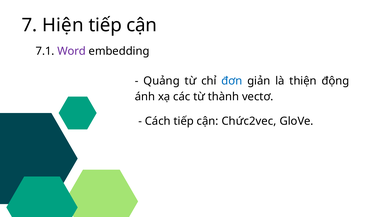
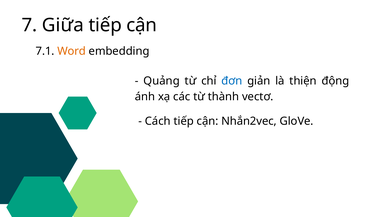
Hiện: Hiện -> Giữa
Word colour: purple -> orange
Chức2vec: Chức2vec -> Nhắn2vec
